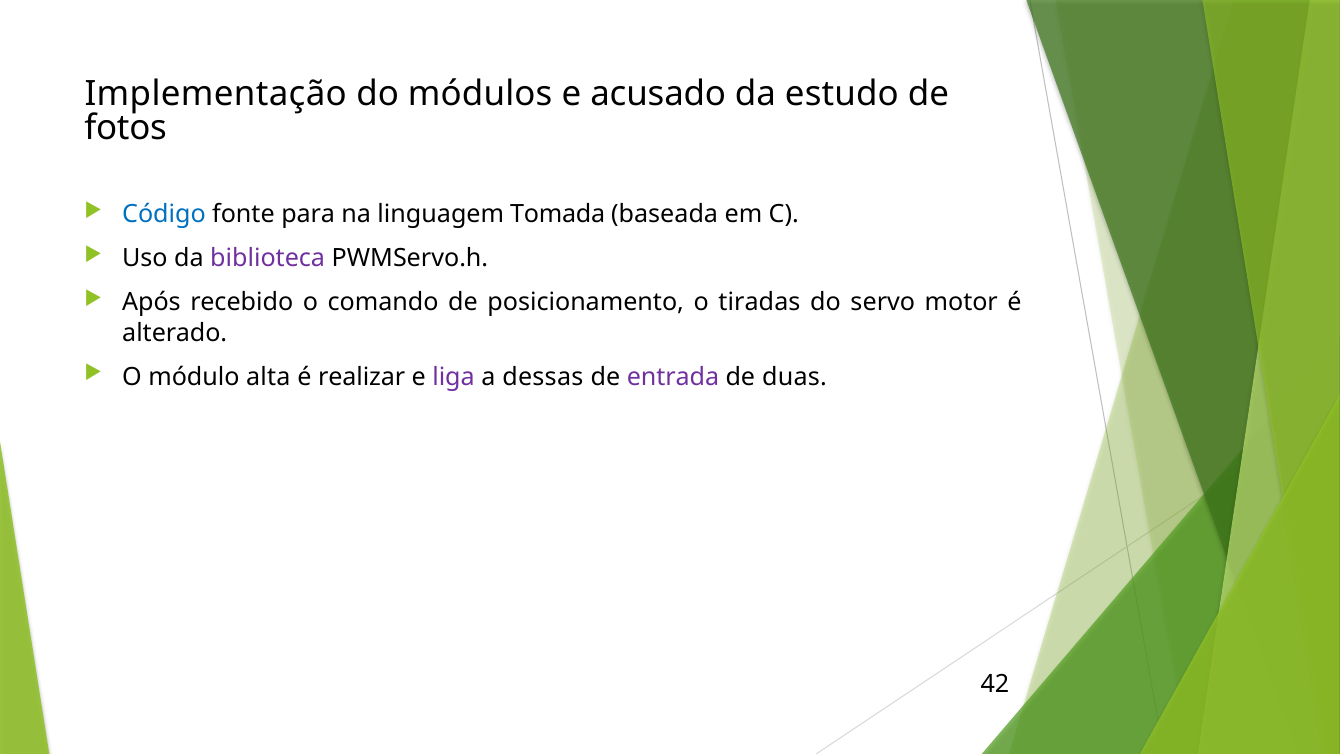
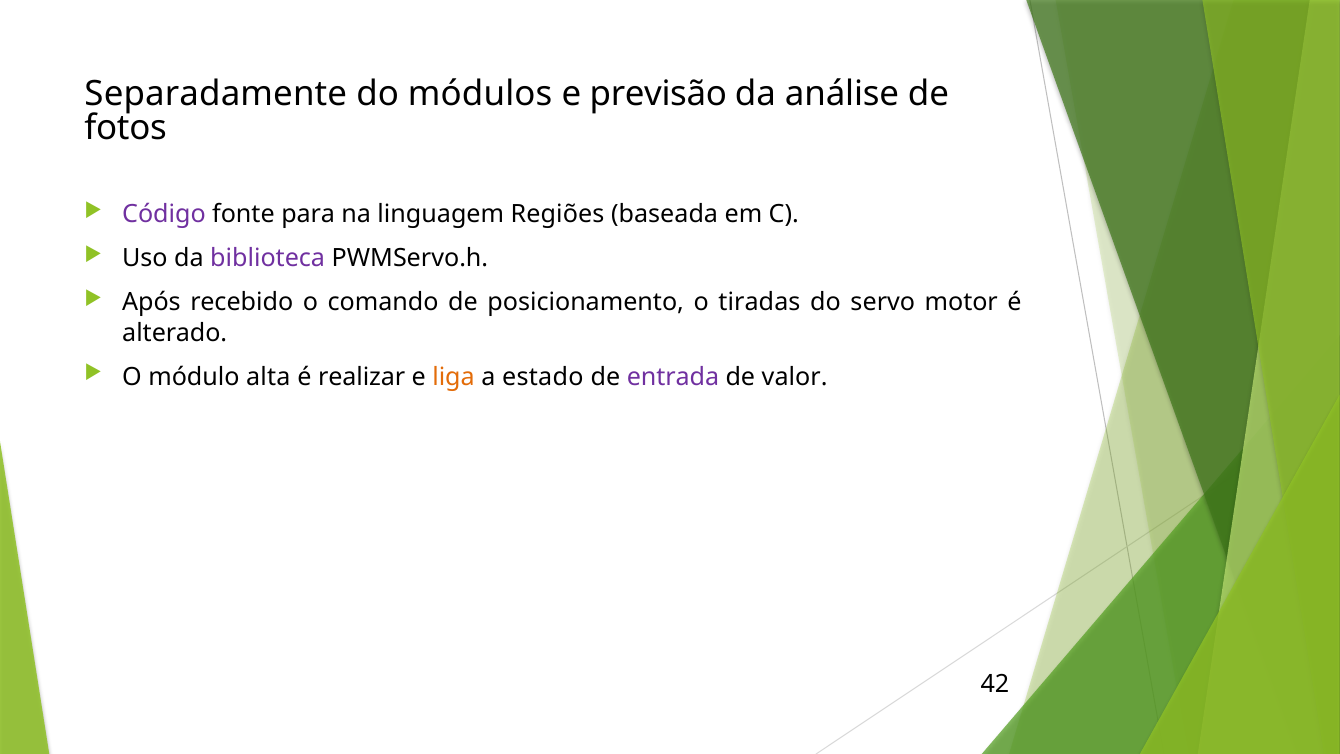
Implementação: Implementação -> Separadamente
acusado: acusado -> previsão
estudo: estudo -> análise
Código colour: blue -> purple
Tomada: Tomada -> Regiões
liga colour: purple -> orange
dessas: dessas -> estado
duas: duas -> valor
